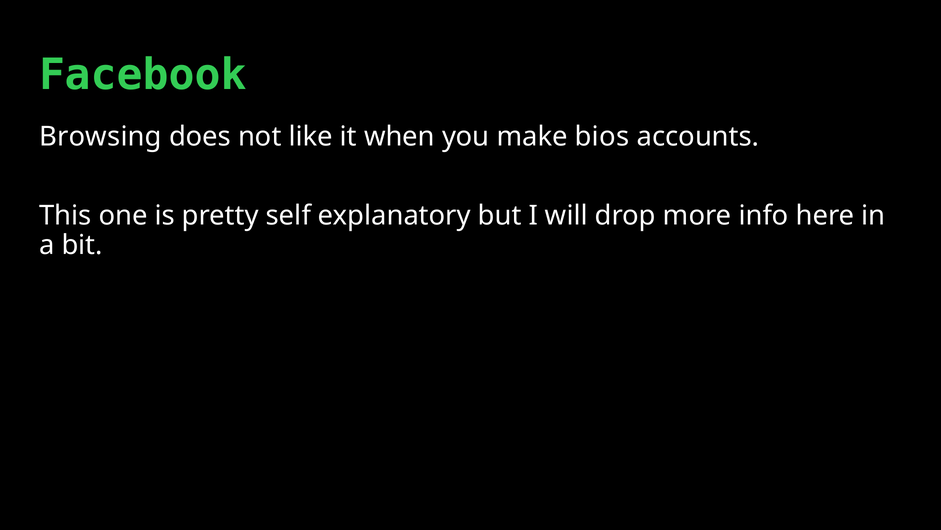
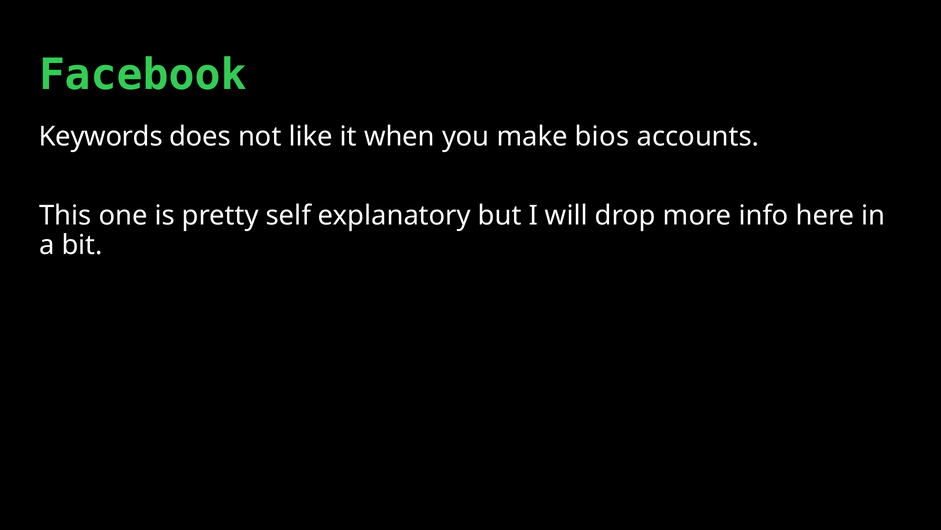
Browsing: Browsing -> Keywords
